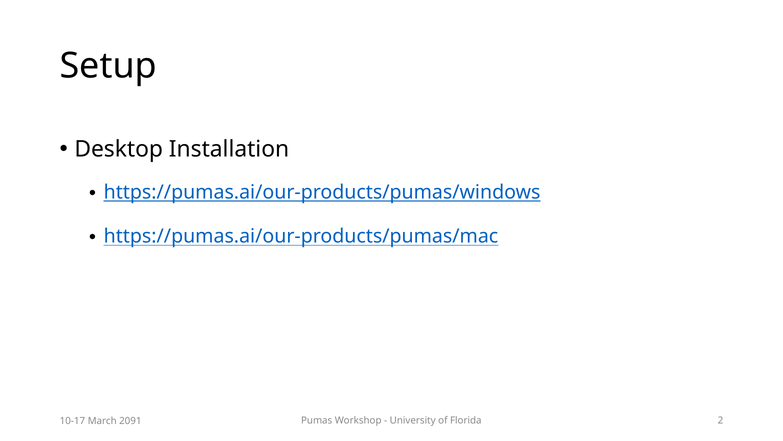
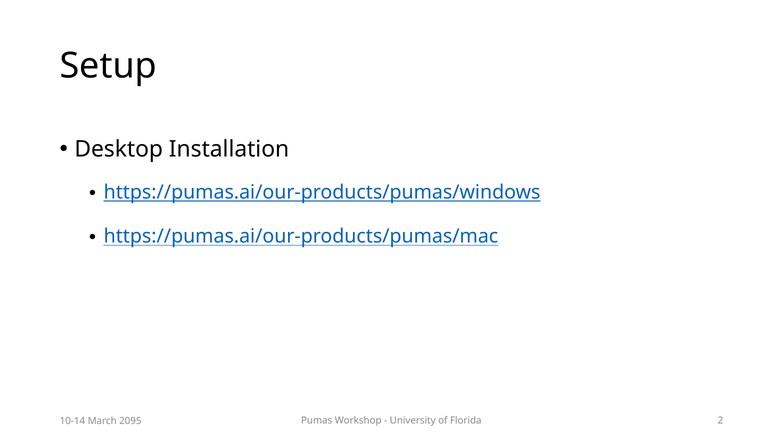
10-17: 10-17 -> 10-14
2091: 2091 -> 2095
